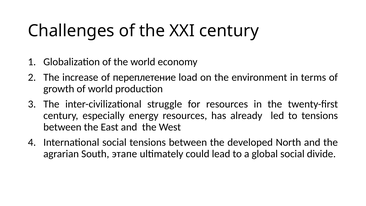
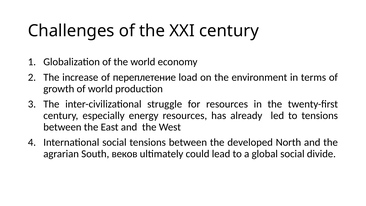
этапе: этапе -> веков
